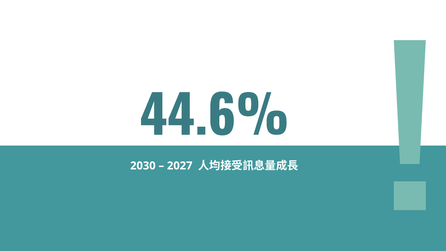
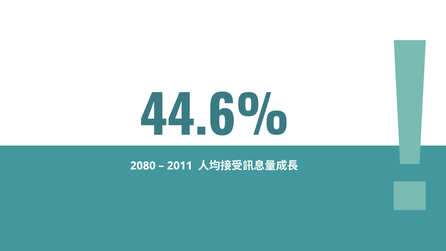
2030: 2030 -> 2080
2027: 2027 -> 2011
